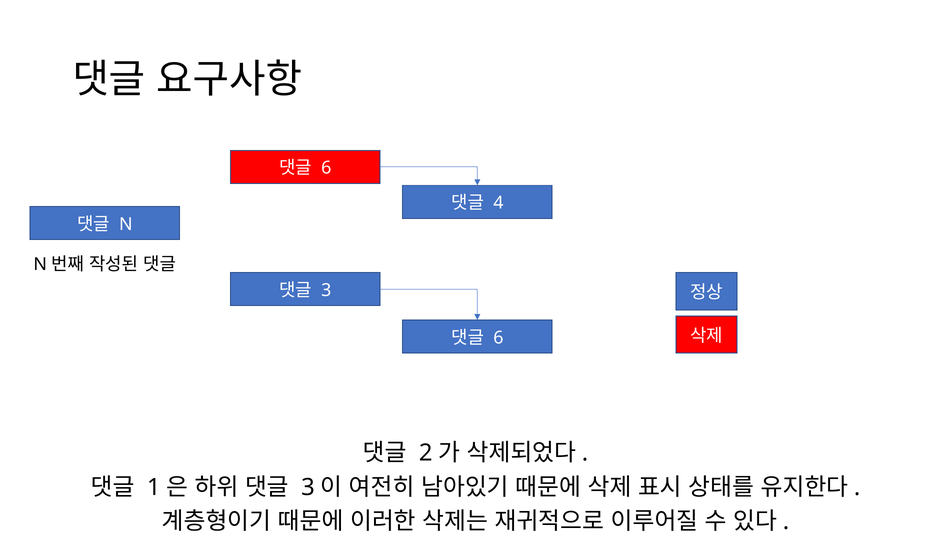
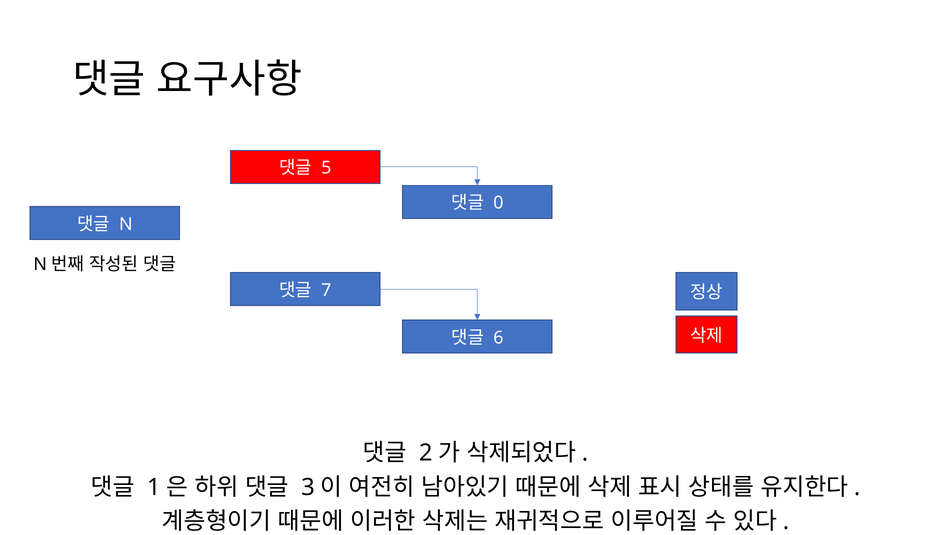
6 at (326, 168): 6 -> 5
4: 4 -> 0
3 at (326, 290): 3 -> 7
